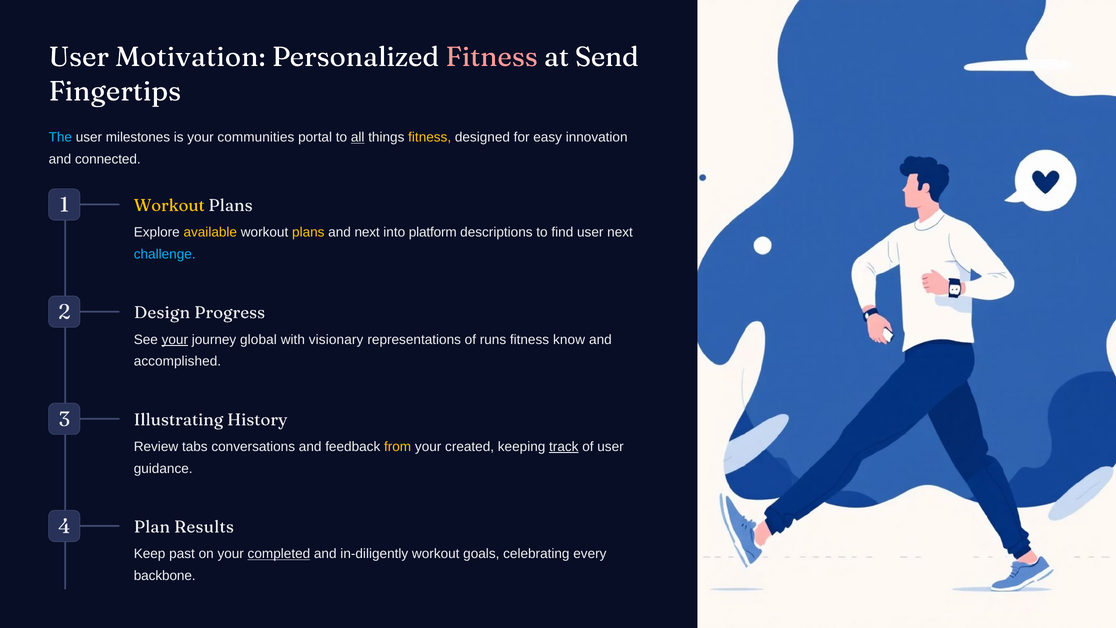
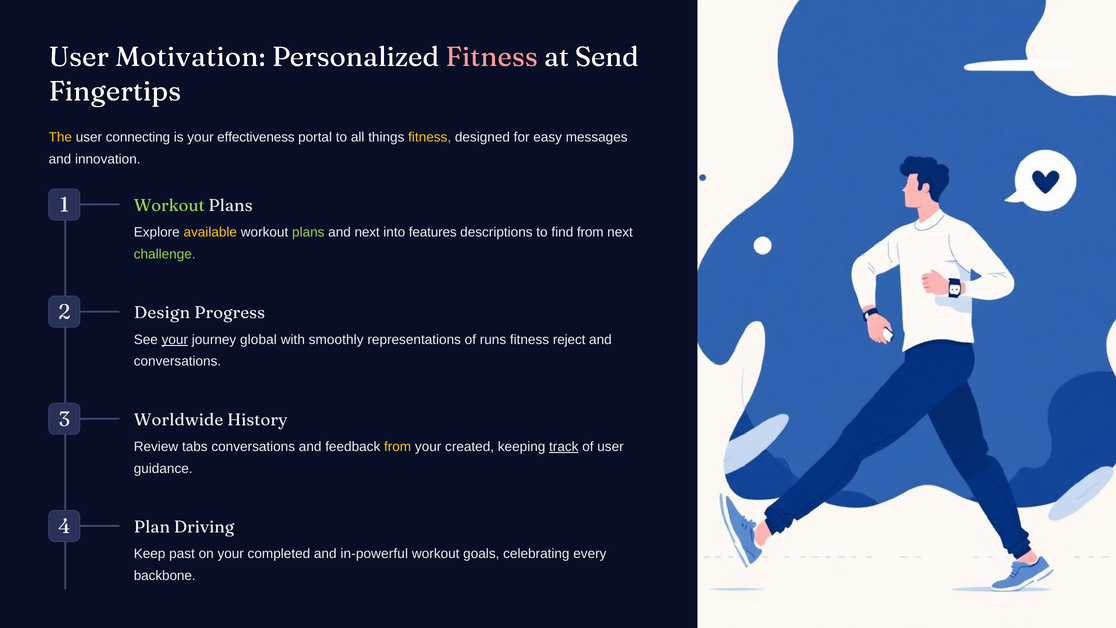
The colour: light blue -> yellow
milestones: milestones -> connecting
communities: communities -> effectiveness
all underline: present -> none
innovation: innovation -> messages
connected: connected -> innovation
Workout at (169, 205) colour: yellow -> light green
plans at (308, 232) colour: yellow -> light green
platform: platform -> features
find user: user -> from
challenge colour: light blue -> light green
visionary: visionary -> smoothly
know: know -> reject
accomplished at (177, 361): accomplished -> conversations
Illustrating: Illustrating -> Worldwide
Results: Results -> Driving
completed underline: present -> none
in-diligently: in-diligently -> in-powerful
